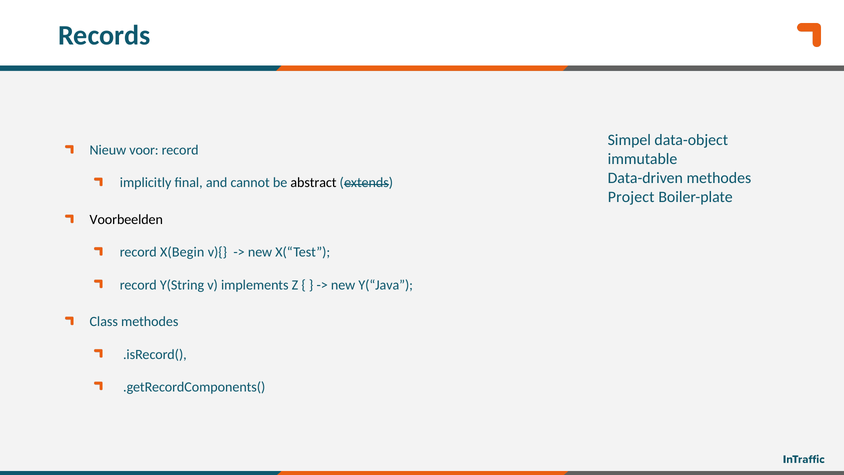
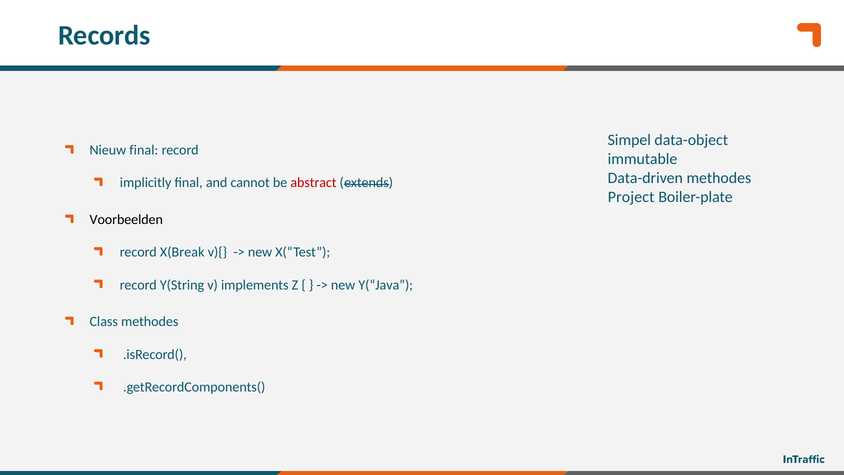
Nieuw voor: voor -> final
abstract colour: black -> red
X(Begin: X(Begin -> X(Break
